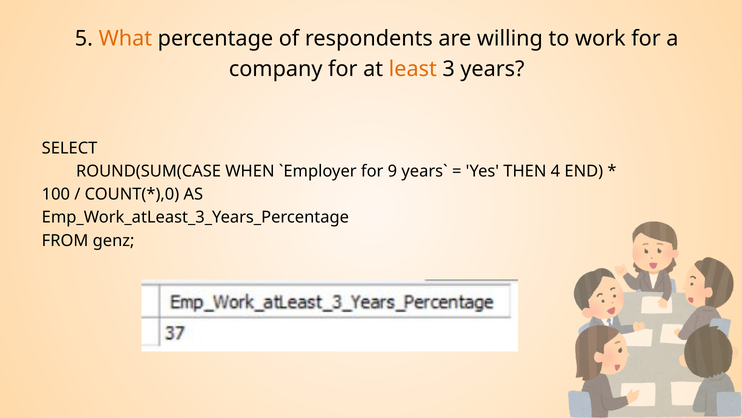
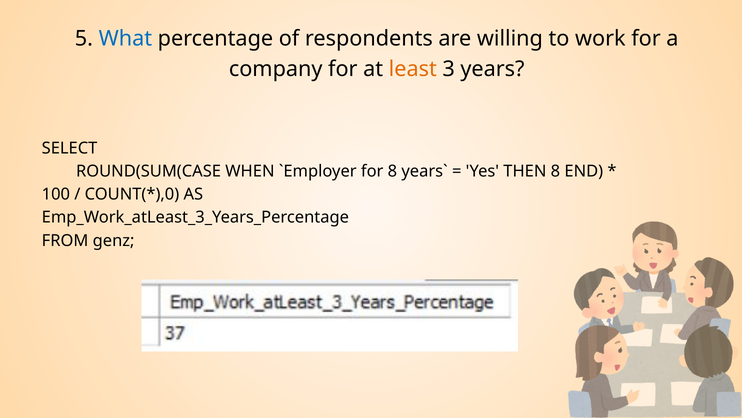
What colour: orange -> blue
for 9: 9 -> 8
THEN 4: 4 -> 8
